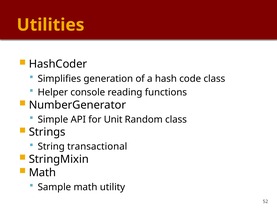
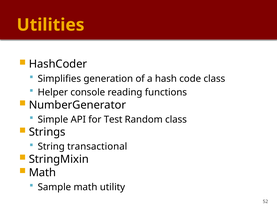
Unit: Unit -> Test
